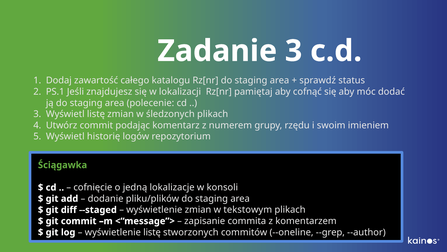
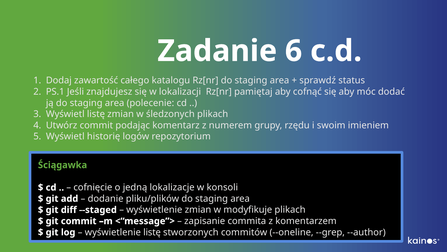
Zadanie 3: 3 -> 6
tekstowym: tekstowym -> modyfikuje
